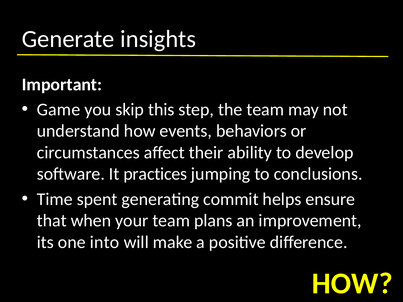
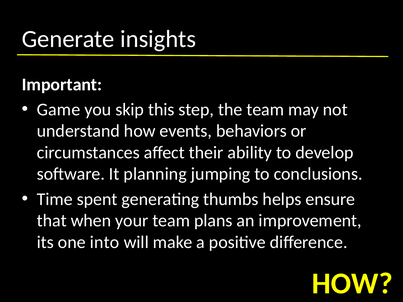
practices: practices -> planning
commit: commit -> thumbs
